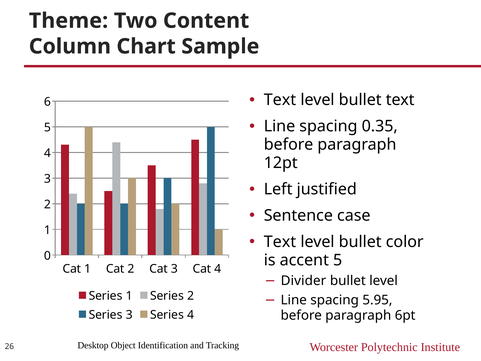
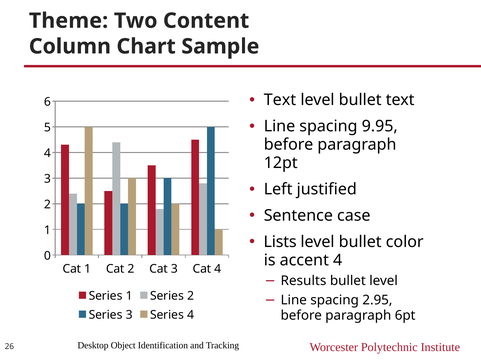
0.35: 0.35 -> 9.95
Text at (280, 242): Text -> Lists
accent 5: 5 -> 4
Divider: Divider -> Results
5.95: 5.95 -> 2.95
